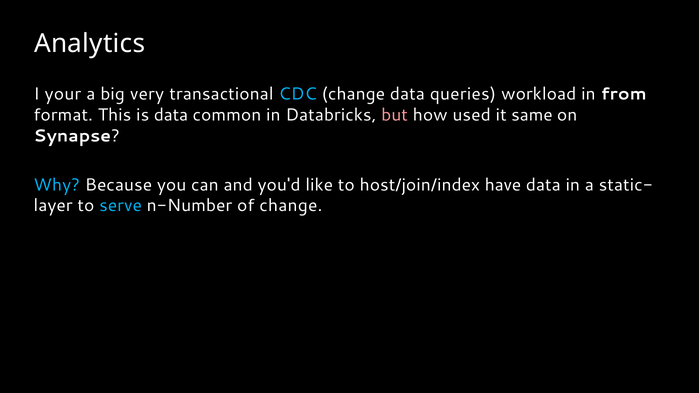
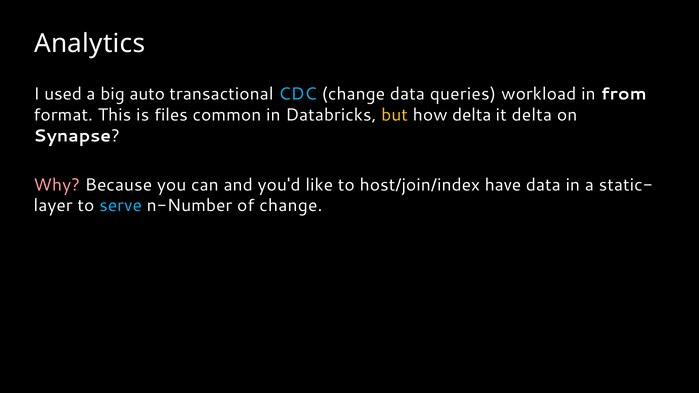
your: your -> used
very: very -> auto
is data: data -> files
but colour: pink -> yellow
how used: used -> delta
it same: same -> delta
Why colour: light blue -> pink
